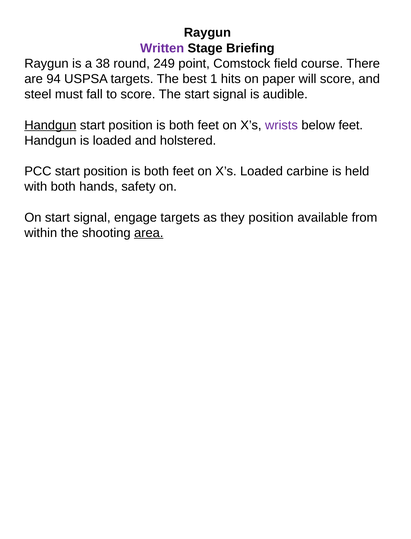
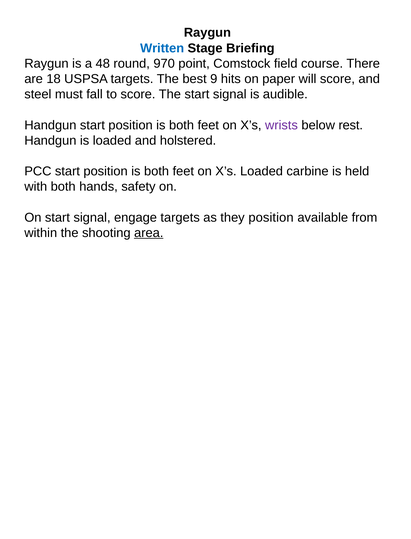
Written colour: purple -> blue
38: 38 -> 48
249: 249 -> 970
94: 94 -> 18
1: 1 -> 9
Handgun at (50, 125) underline: present -> none
below feet: feet -> rest
